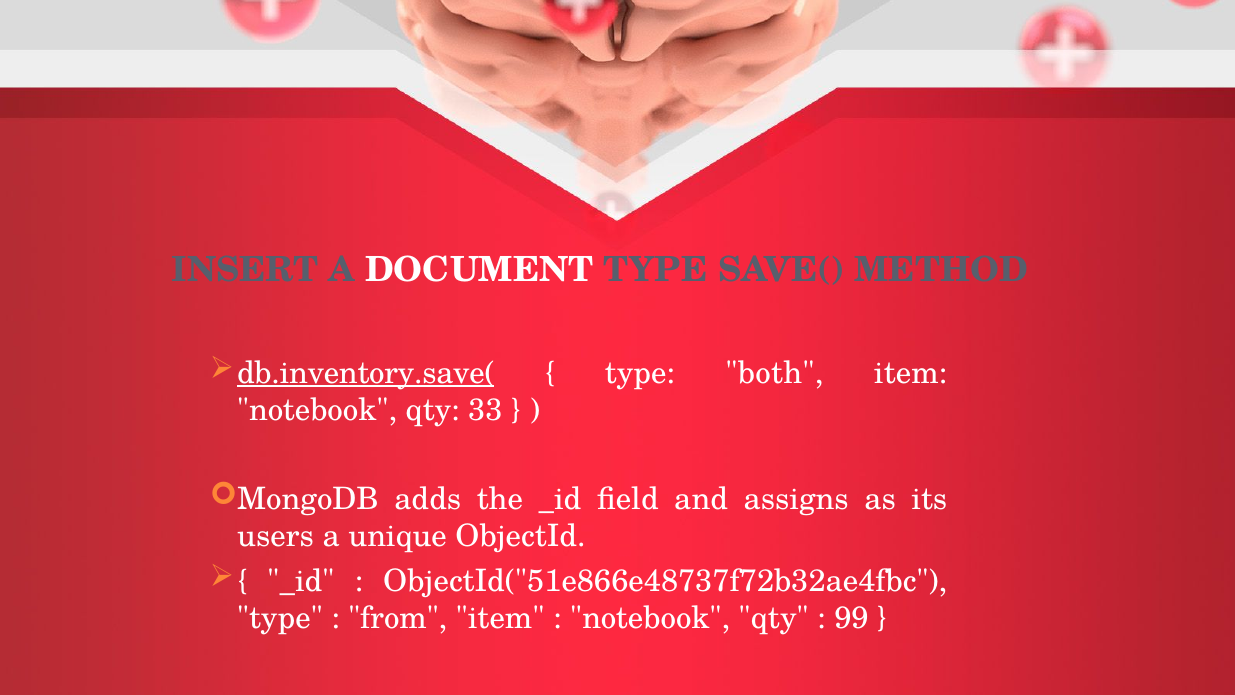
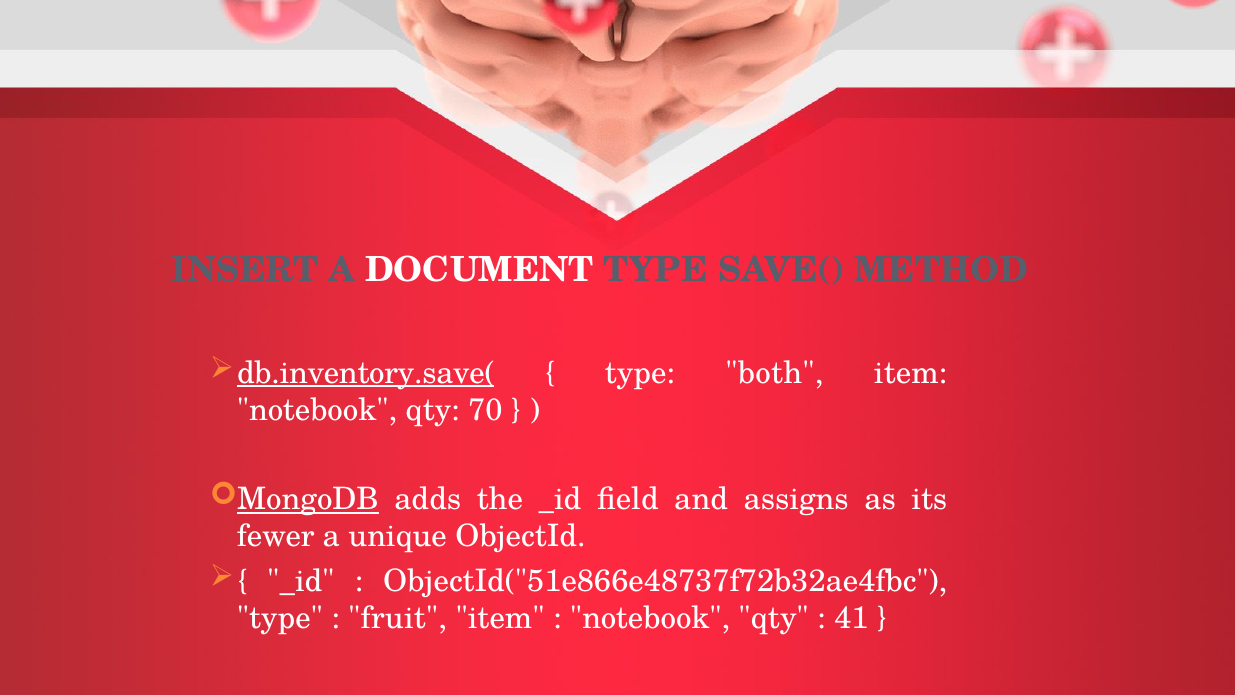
33: 33 -> 70
MongoDB underline: none -> present
users: users -> fewer
from: from -> fruit
99: 99 -> 41
